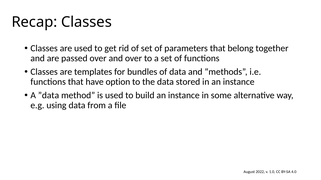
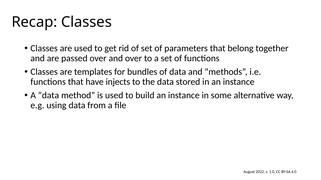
option: option -> injects
